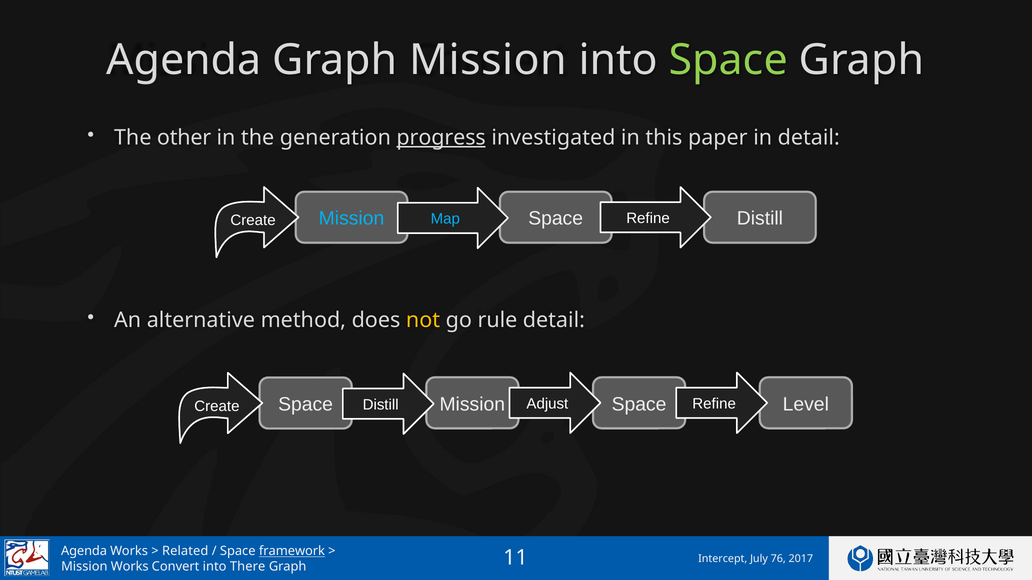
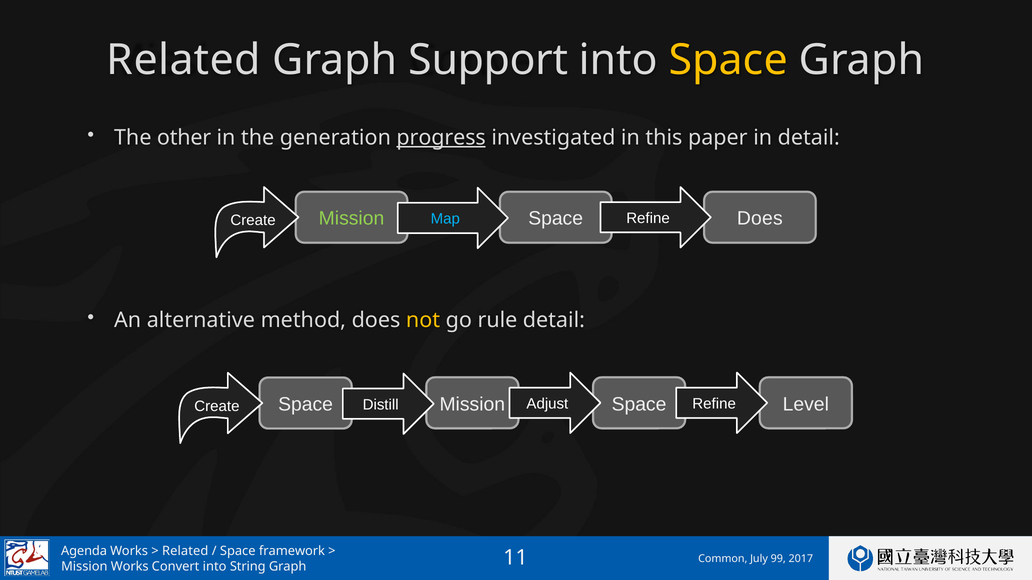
Agenda at (184, 60): Agenda -> Related
Mission at (488, 60): Mission -> Support
Space at (728, 60) colour: light green -> yellow
Mission at (352, 219) colour: light blue -> light green
Create Distill: Distill -> Does
framework underline: present -> none
Intercept: Intercept -> Common
76: 76 -> 99
There: There -> String
